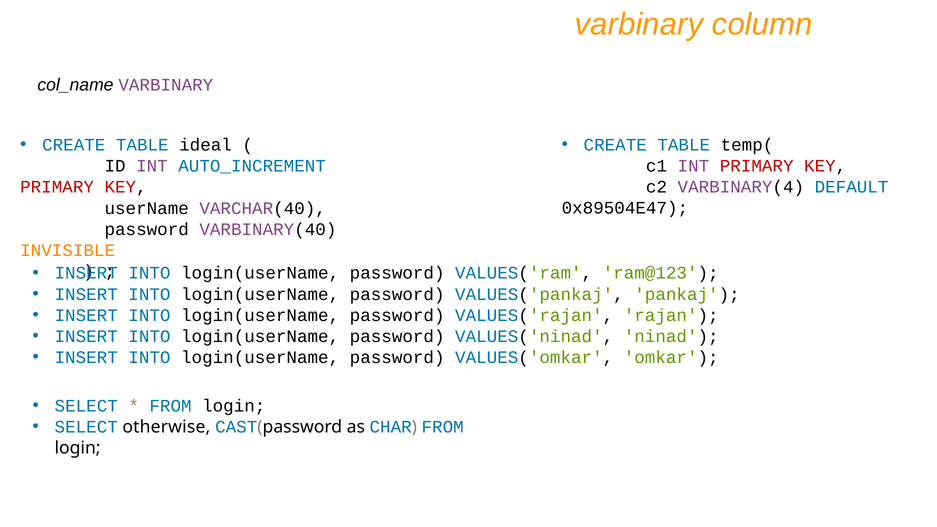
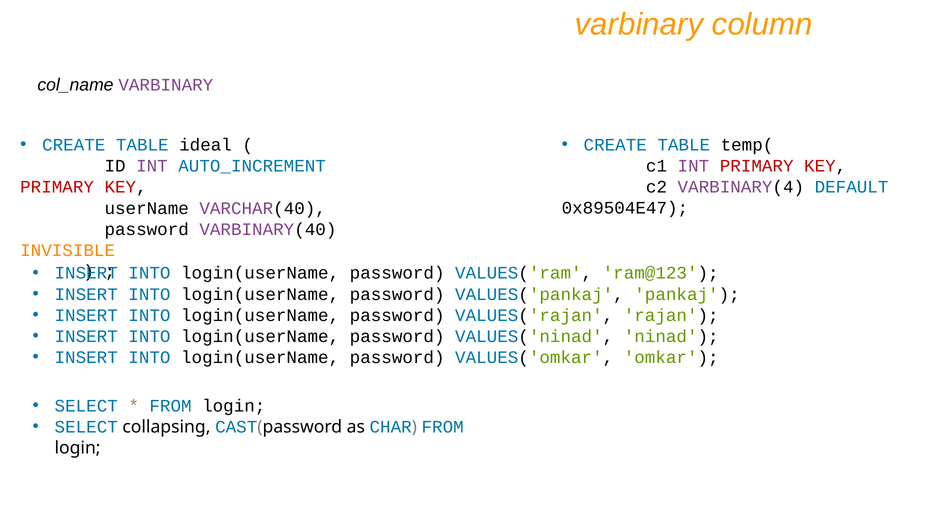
otherwise: otherwise -> collapsing
